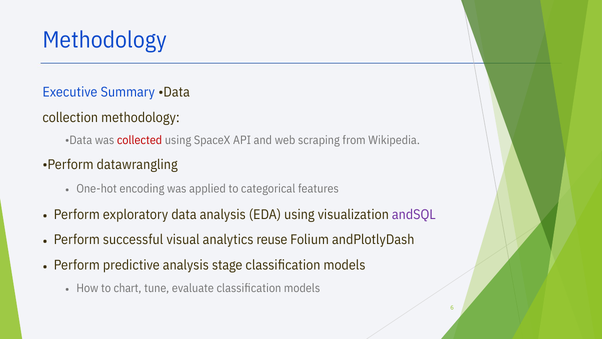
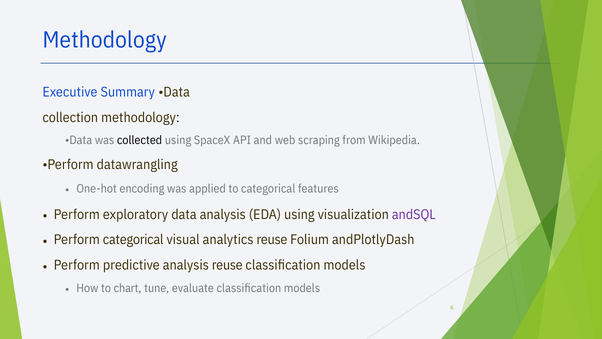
collected colour: red -> black
Perform successful: successful -> categorical
analysis stage: stage -> reuse
